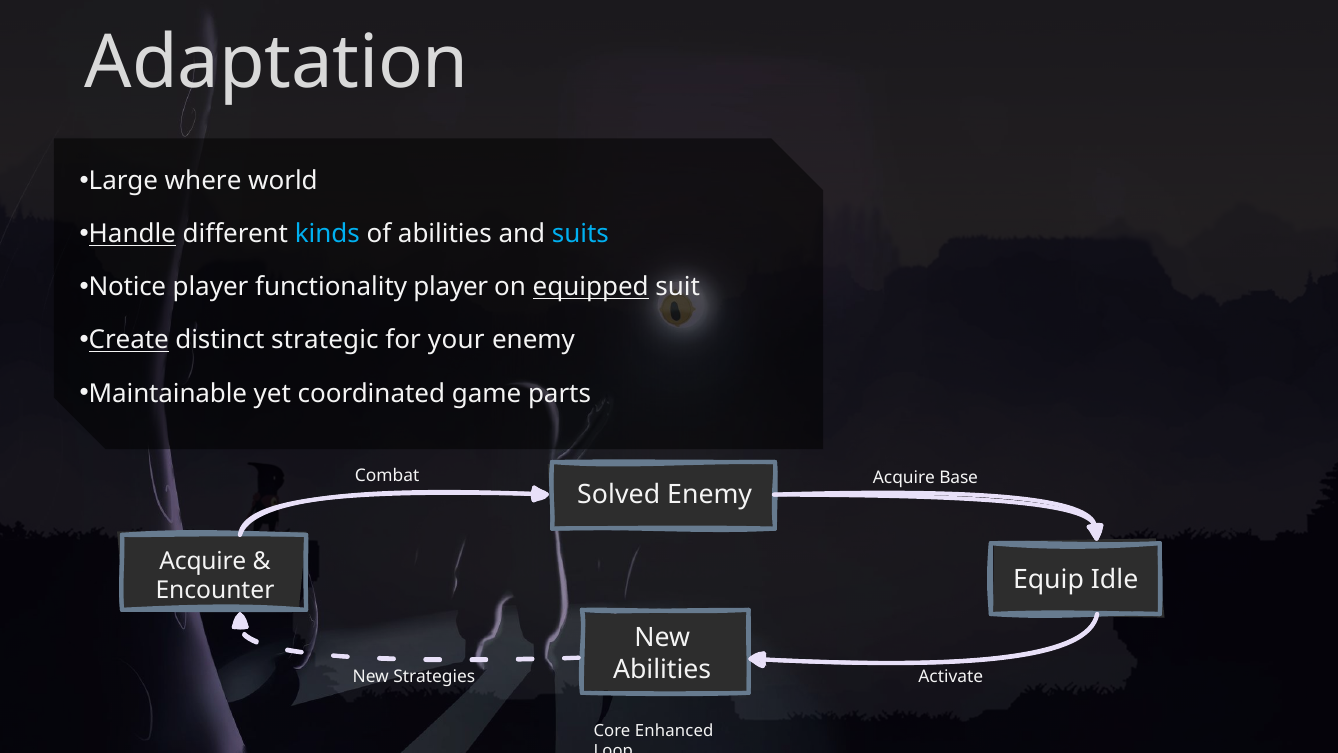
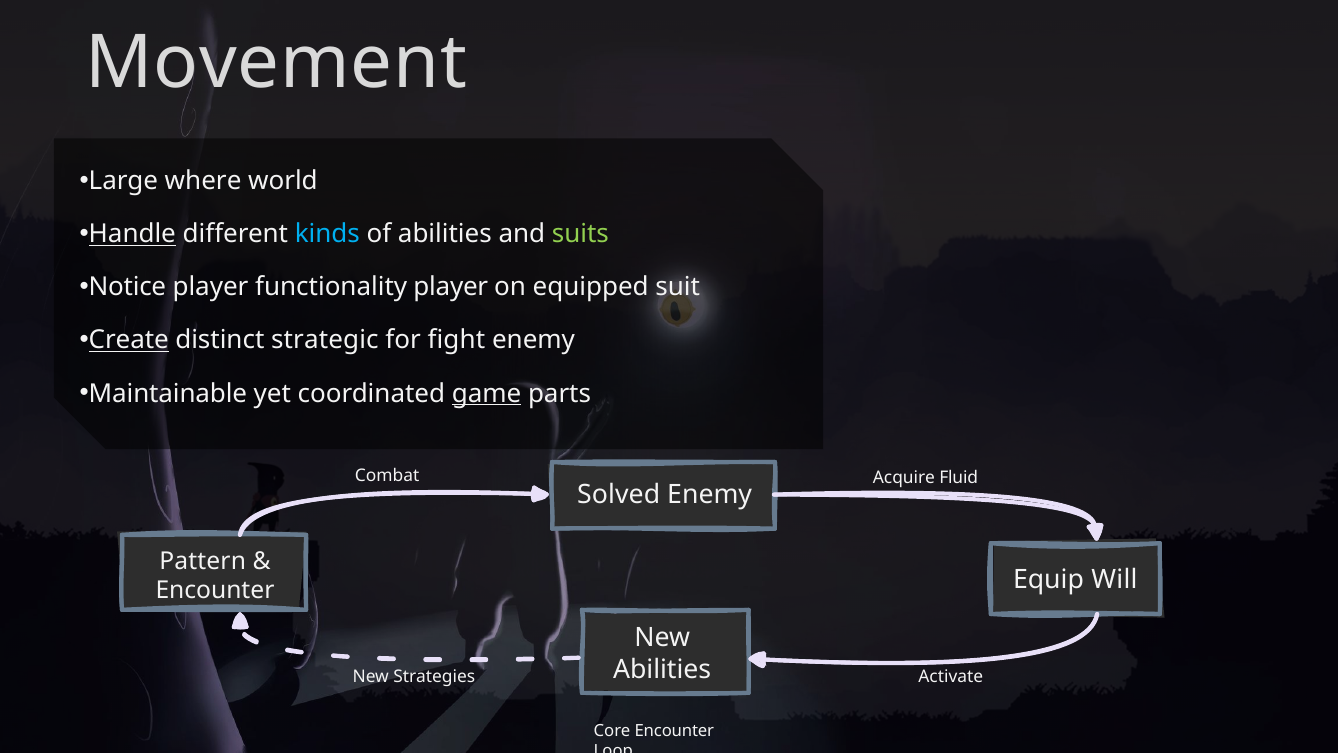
Adaptation: Adaptation -> Movement
suits colour: light blue -> light green
equipped underline: present -> none
your: your -> fight
game underline: none -> present
Base: Base -> Fluid
Acquire at (203, 561): Acquire -> Pattern
Idle: Idle -> Will
Core Enhanced: Enhanced -> Encounter
